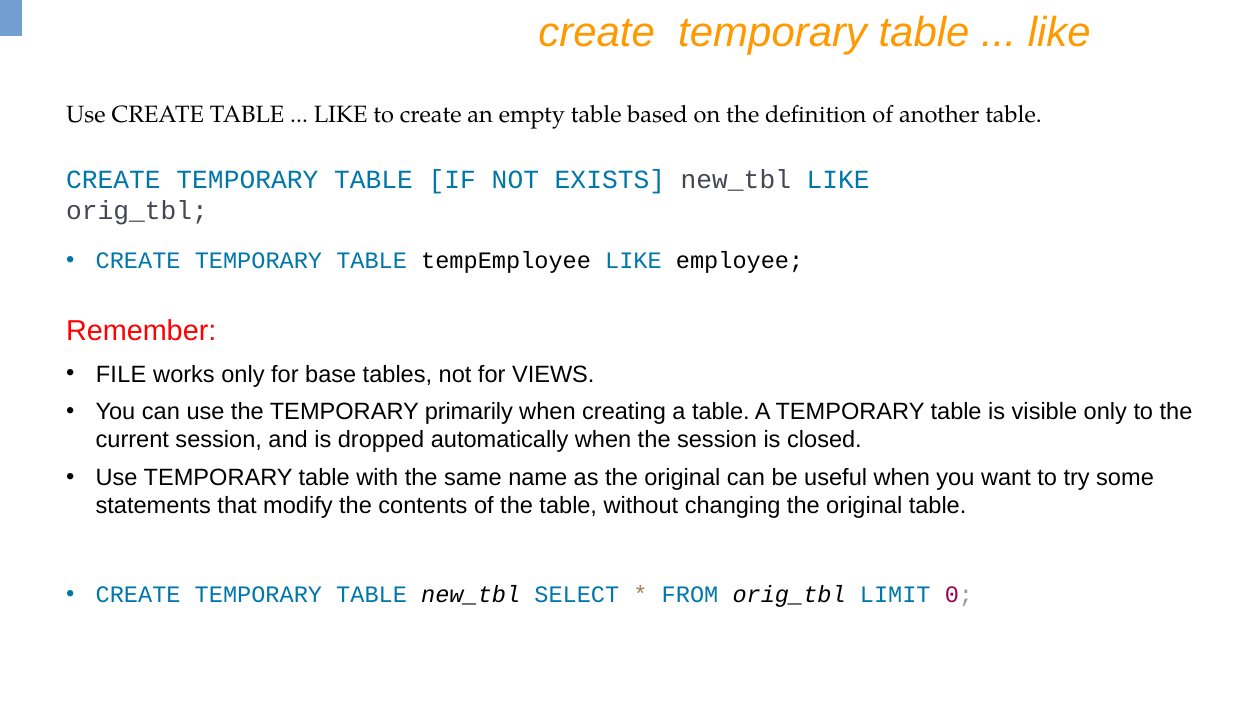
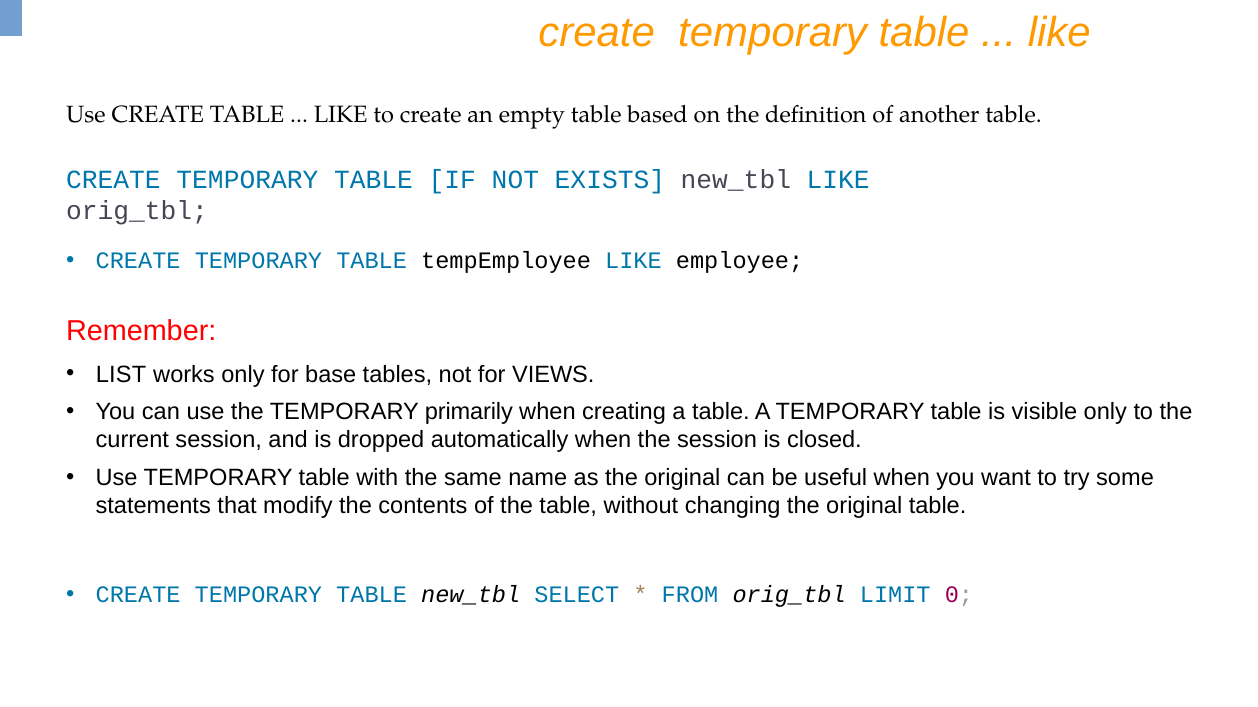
FILE: FILE -> LIST
